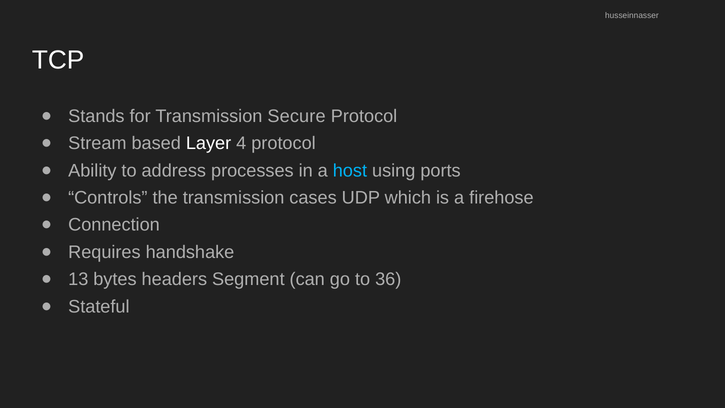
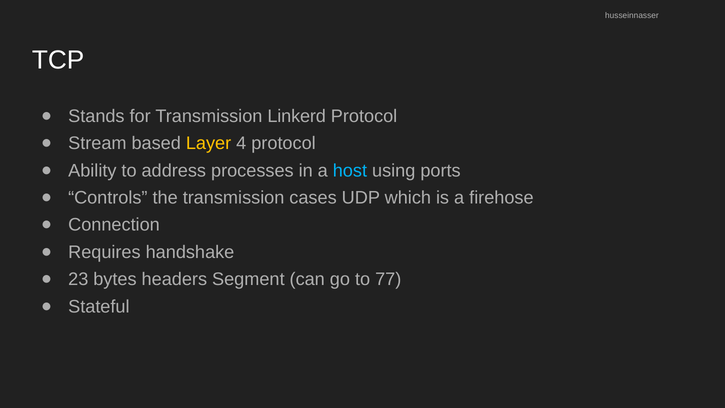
Secure: Secure -> Linkerd
Layer colour: white -> yellow
13: 13 -> 23
36: 36 -> 77
